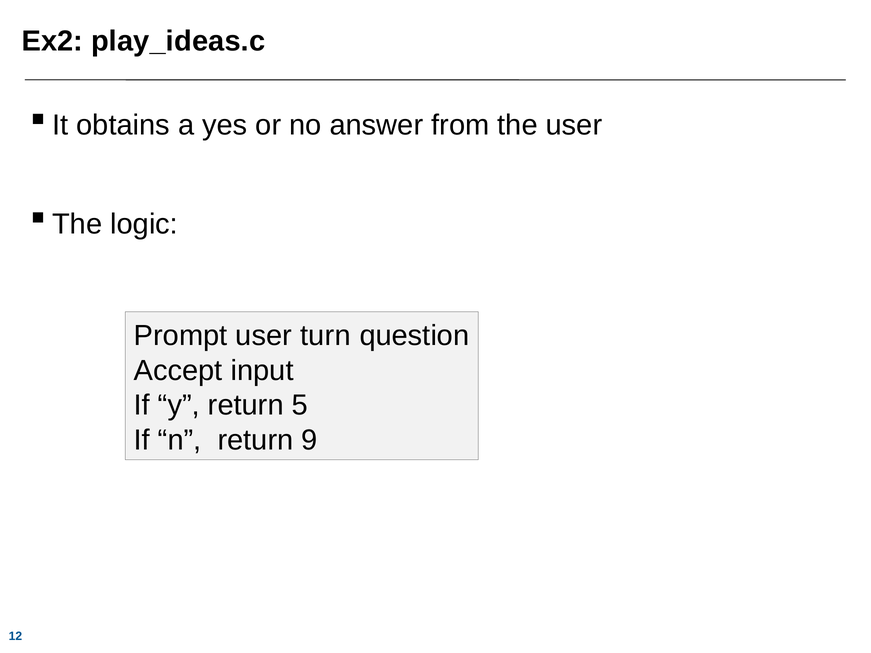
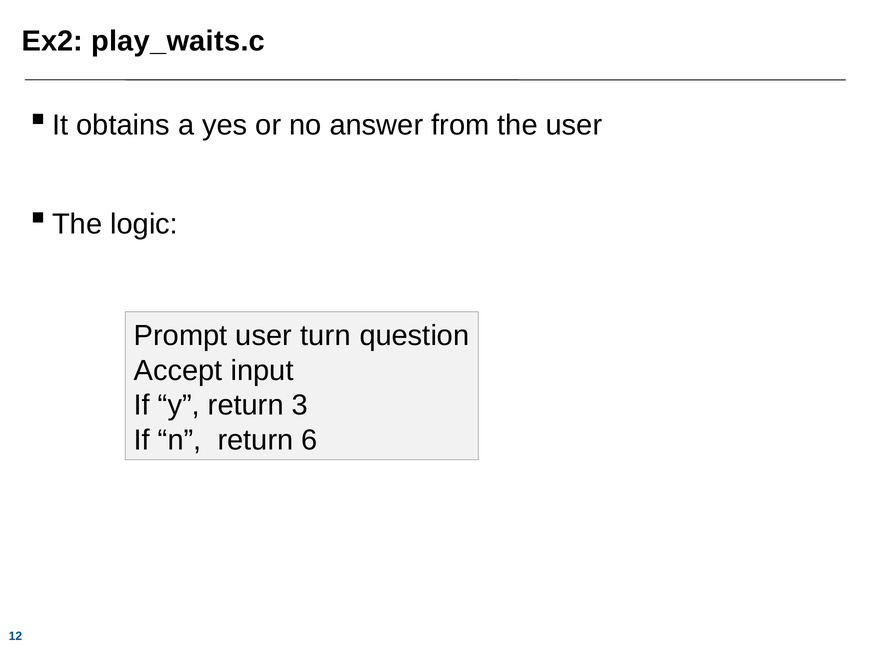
play_ideas.c: play_ideas.c -> play_waits.c
5: 5 -> 3
9: 9 -> 6
